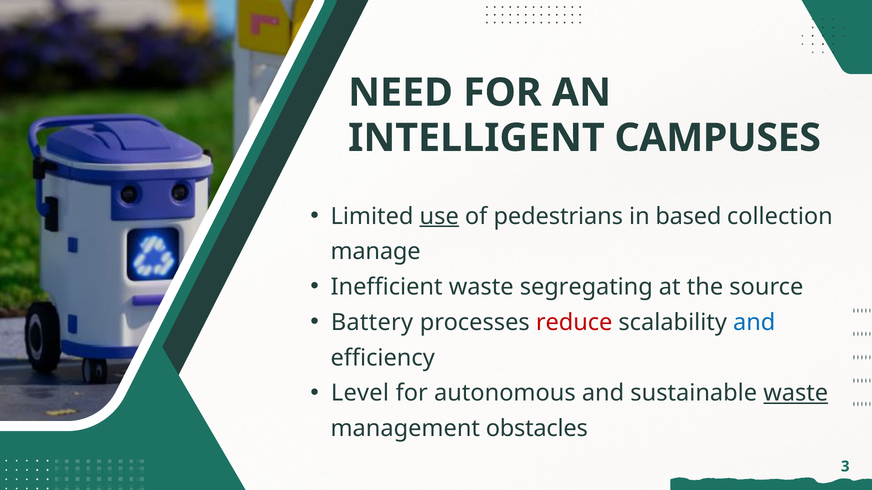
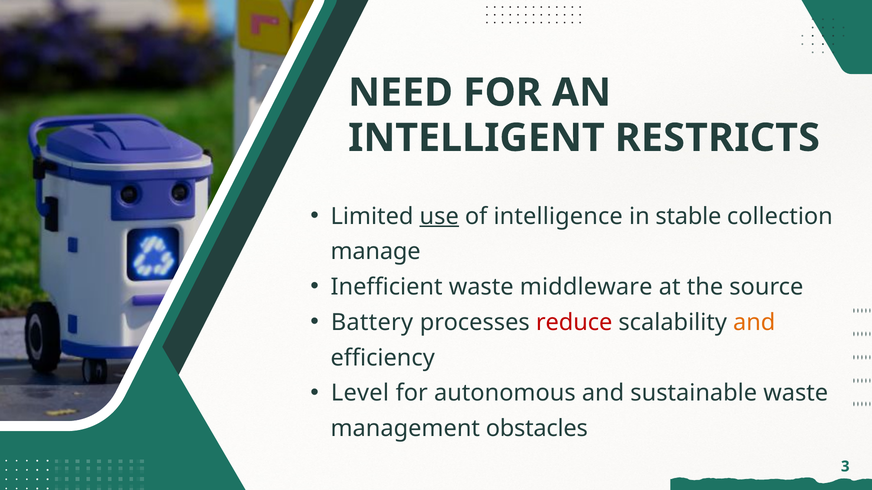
CAMPUSES: CAMPUSES -> RESTRICTS
pedestrians: pedestrians -> intelligence
based: based -> stable
segregating: segregating -> middleware
and at (754, 323) colour: blue -> orange
waste at (796, 393) underline: present -> none
